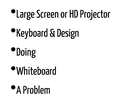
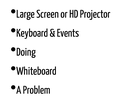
Design: Design -> Events
